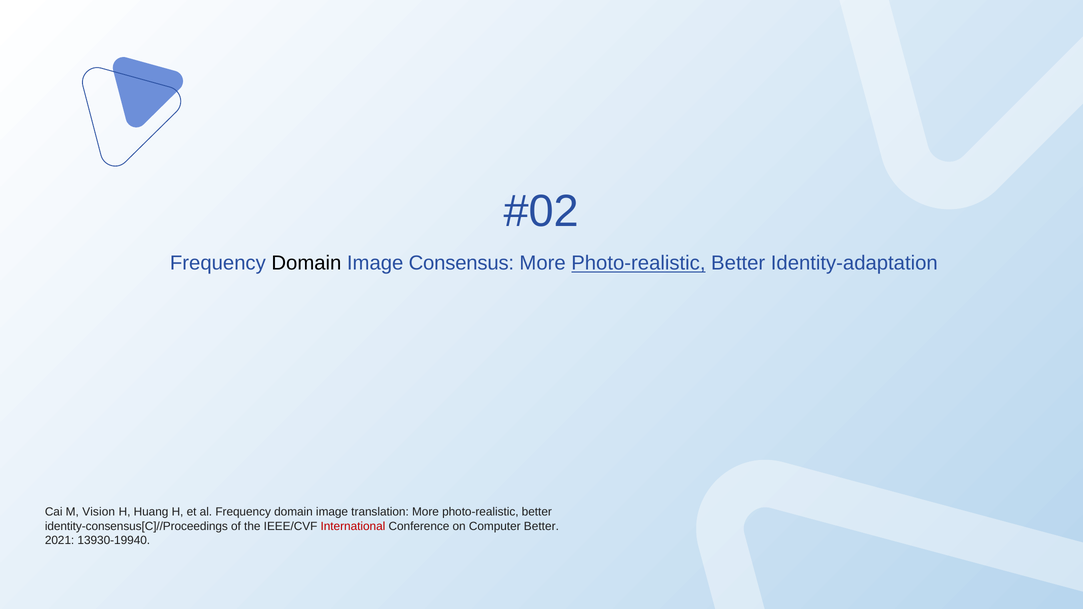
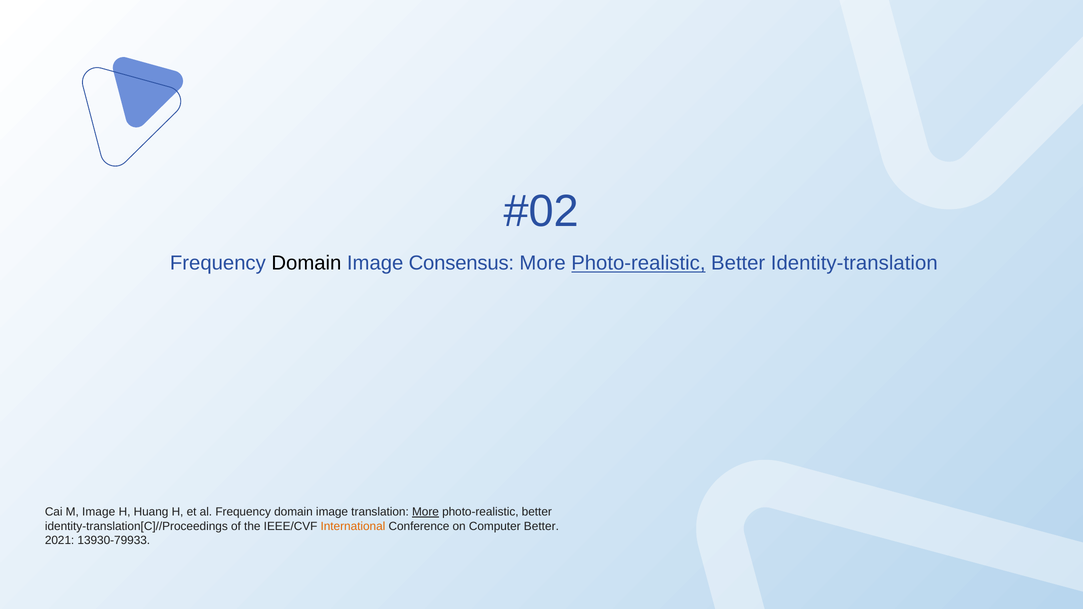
Identity-adaptation: Identity-adaptation -> Identity-translation
M Vision: Vision -> Image
More at (425, 512) underline: none -> present
identity-consensus[C]//Proceedings: identity-consensus[C]//Proceedings -> identity-translation[C]//Proceedings
International colour: red -> orange
13930-19940: 13930-19940 -> 13930-79933
